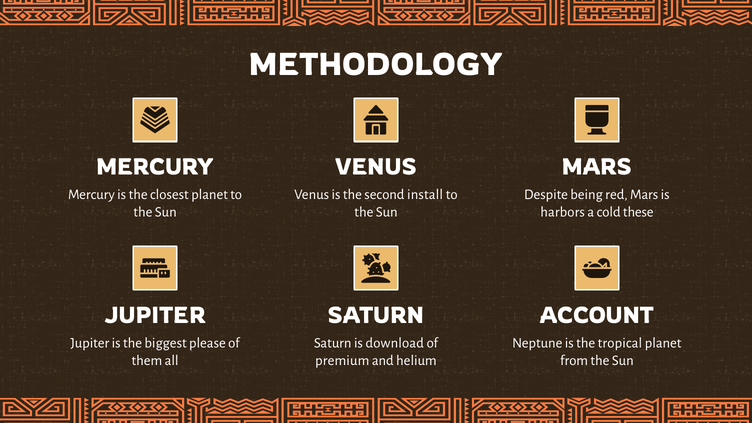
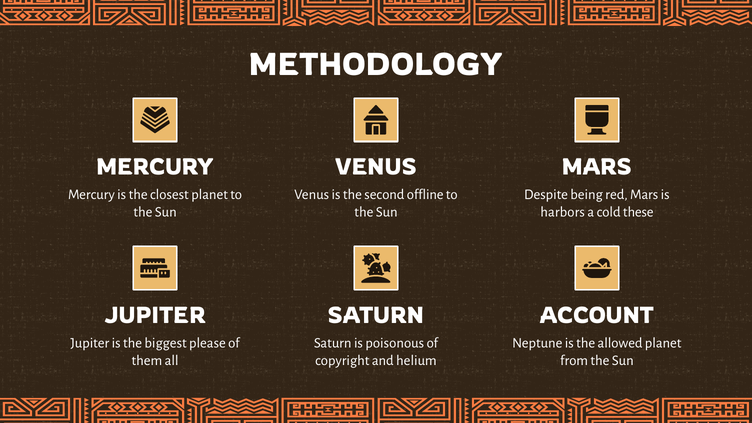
install: install -> offline
download: download -> poisonous
tropical: tropical -> allowed
premium: premium -> copyright
